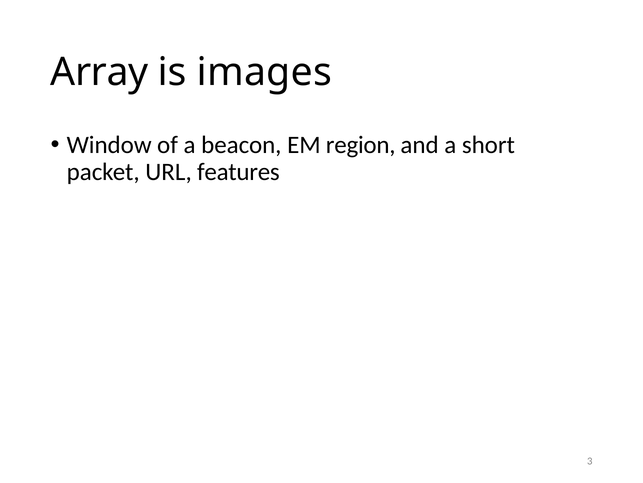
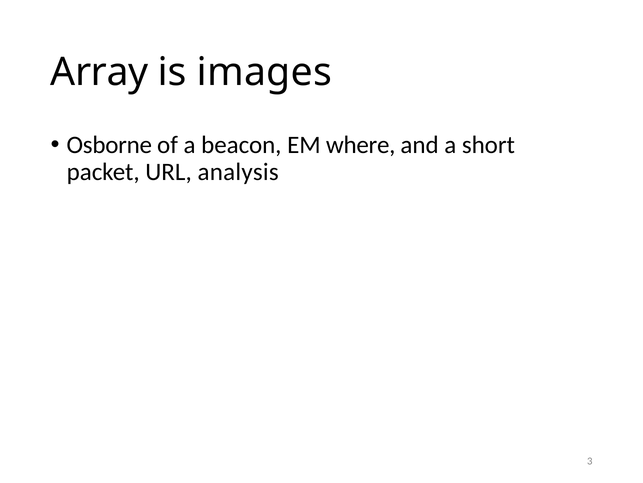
Window: Window -> Osborne
region: region -> where
features: features -> analysis
